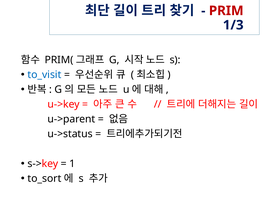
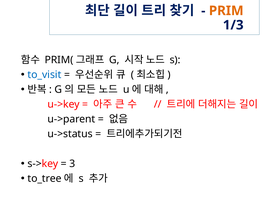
PRIM colour: red -> orange
1: 1 -> 3
to_sort: to_sort -> to_tree
